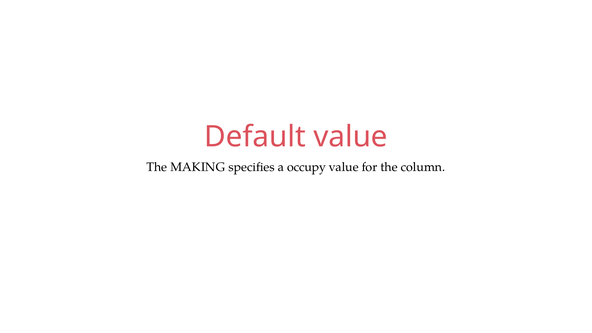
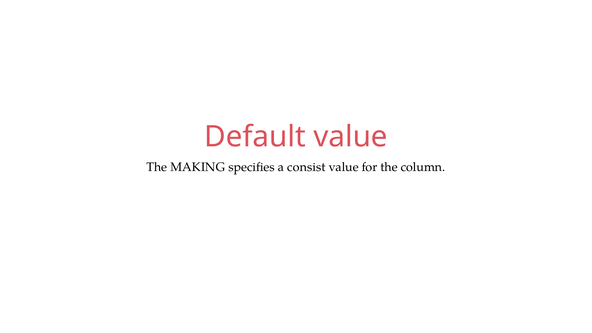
occupy: occupy -> consist
